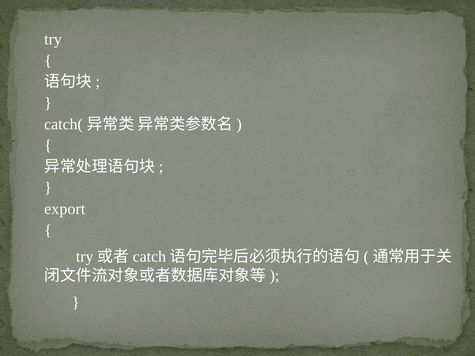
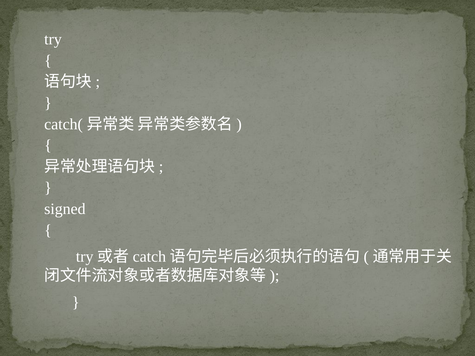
export: export -> signed
